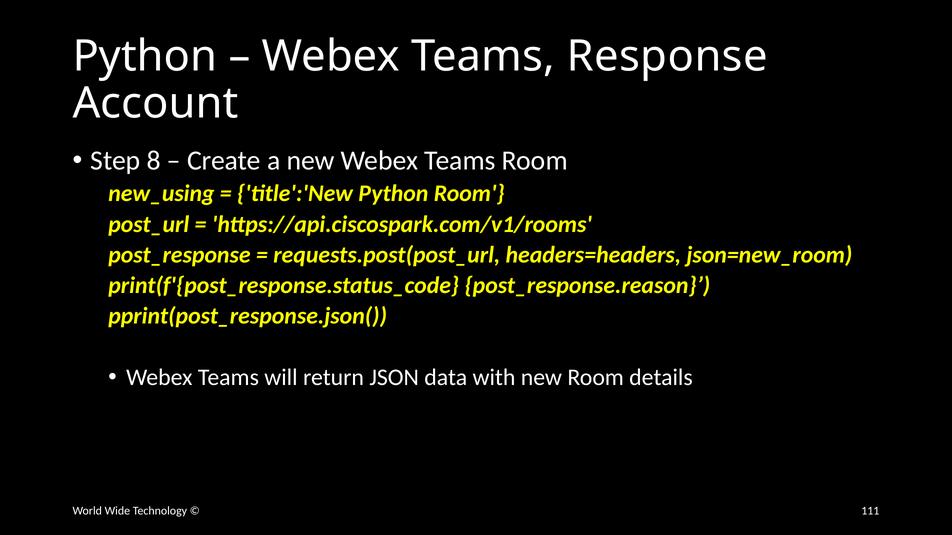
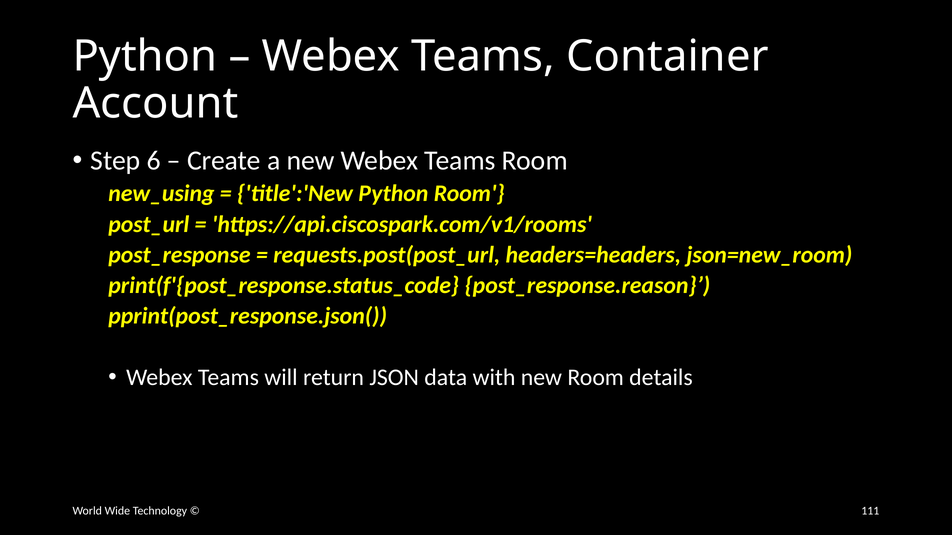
Response: Response -> Container
8: 8 -> 6
